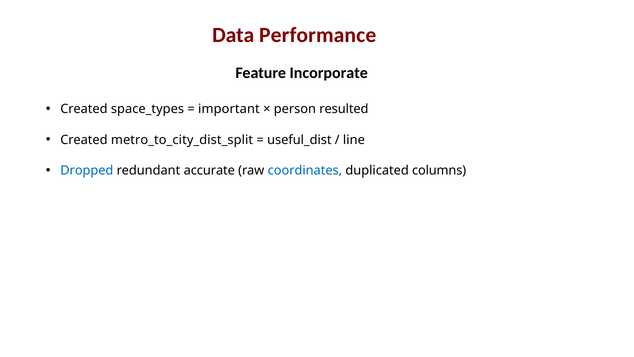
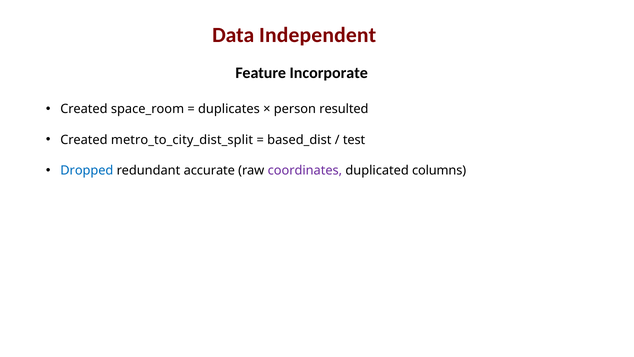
Performance: Performance -> Independent
space_types: space_types -> space_room
important: important -> duplicates
useful_dist: useful_dist -> based_dist
line: line -> test
coordinates colour: blue -> purple
